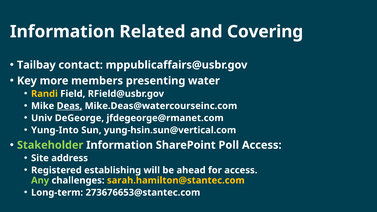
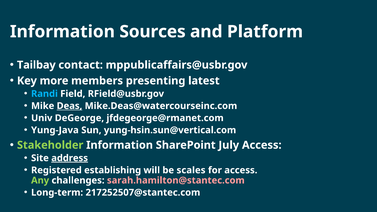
Related: Related -> Sources
Covering: Covering -> Platform
water: water -> latest
Randi colour: yellow -> light blue
Yung-Into: Yung-Into -> Yung-Java
Poll: Poll -> July
address underline: none -> present
ahead: ahead -> scales
sarah.hamilton@stantec.com colour: yellow -> pink
273676653@stantec.com: 273676653@stantec.com -> 217252507@stantec.com
